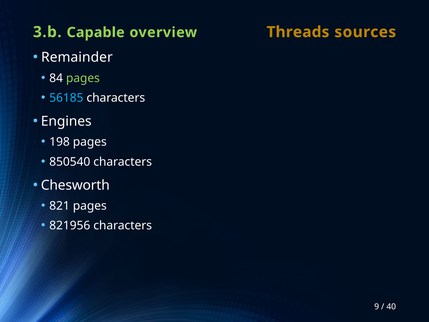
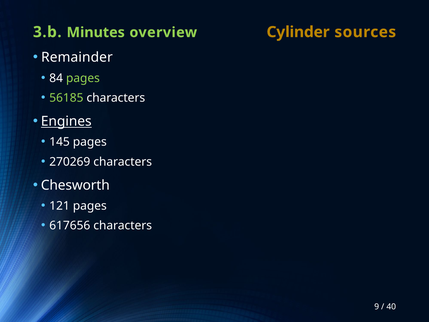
Capable: Capable -> Minutes
Threads: Threads -> Cylinder
56185 colour: light blue -> light green
Engines underline: none -> present
198: 198 -> 145
850540: 850540 -> 270269
821: 821 -> 121
821956: 821956 -> 617656
